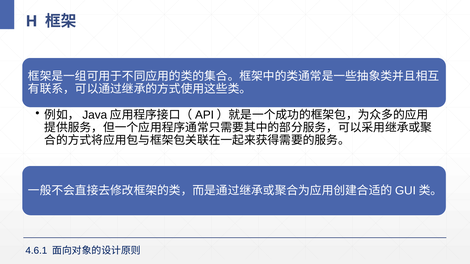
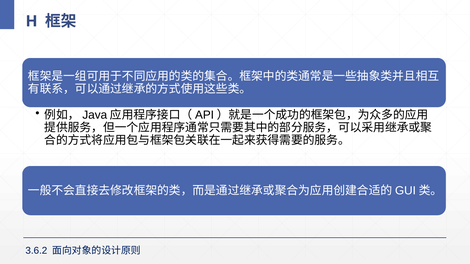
4.6.1: 4.6.1 -> 3.6.2
